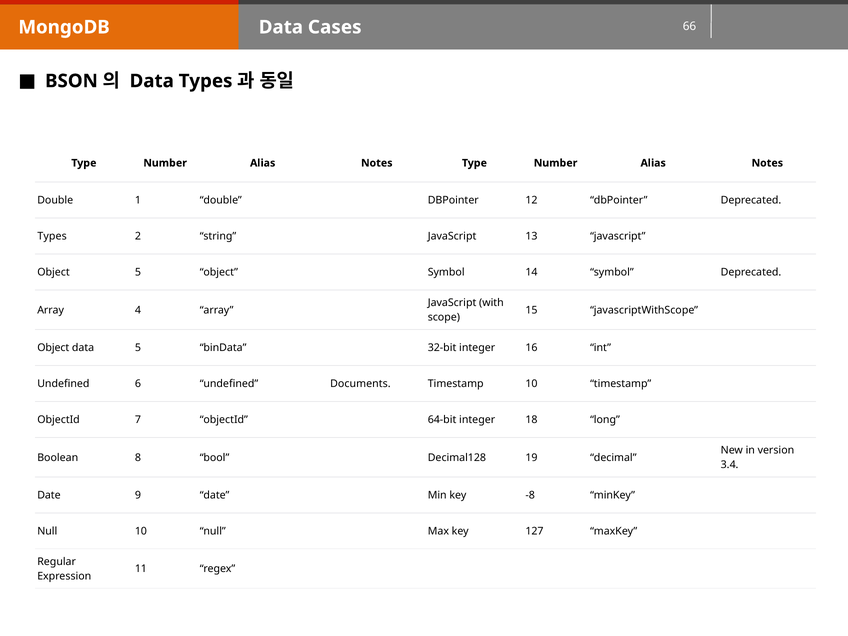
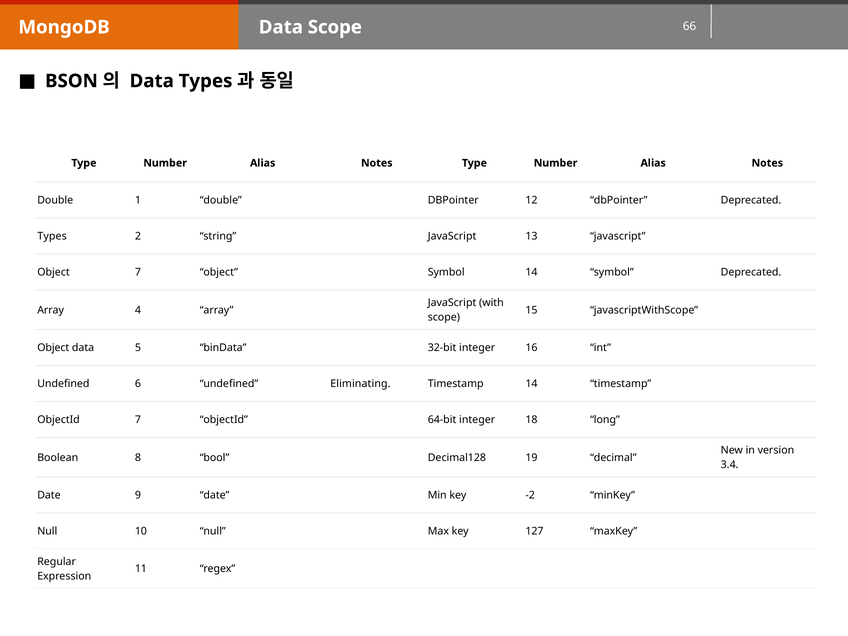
Data Cases: Cases -> Scope
Object 5: 5 -> 7
Documents: Documents -> Eliminating
Timestamp 10: 10 -> 14
-8: -8 -> -2
